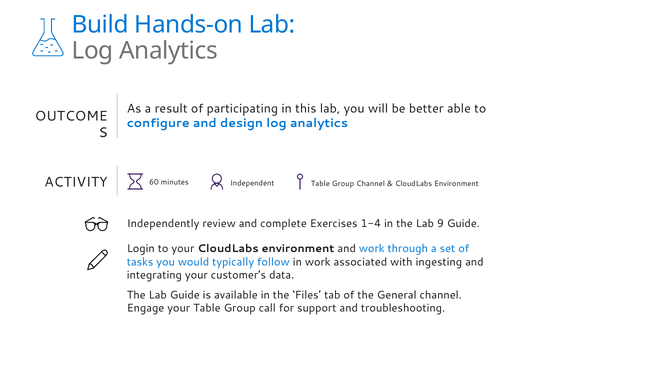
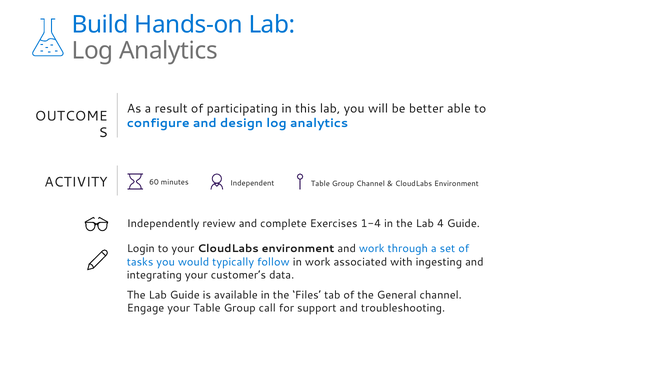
9: 9 -> 4
